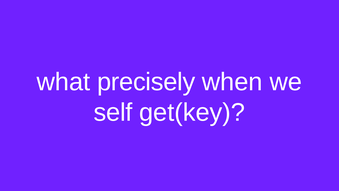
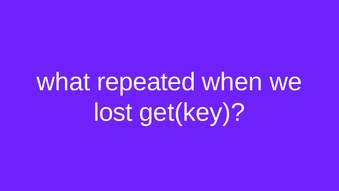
precisely: precisely -> repeated
self: self -> lost
